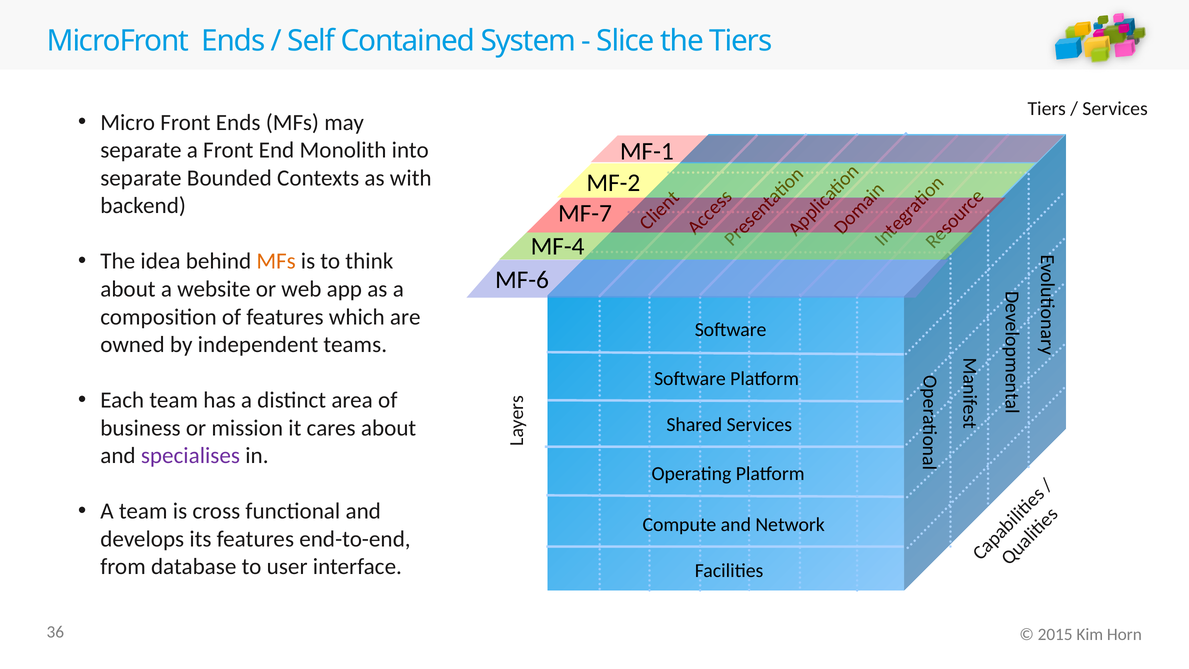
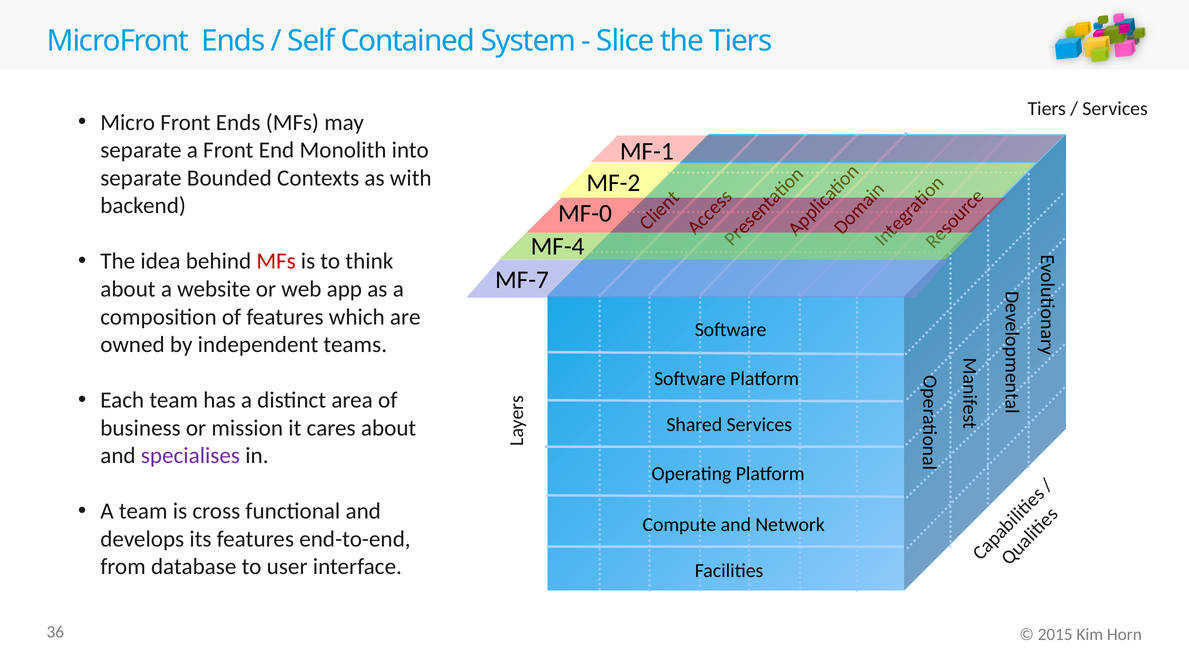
MF-7: MF-7 -> MF-0
MFs at (276, 261) colour: orange -> red
MF-6: MF-6 -> MF-7
